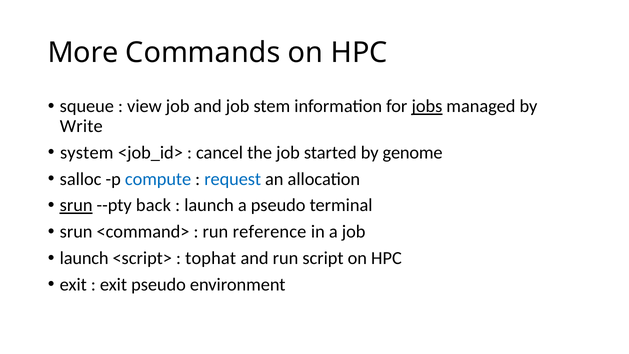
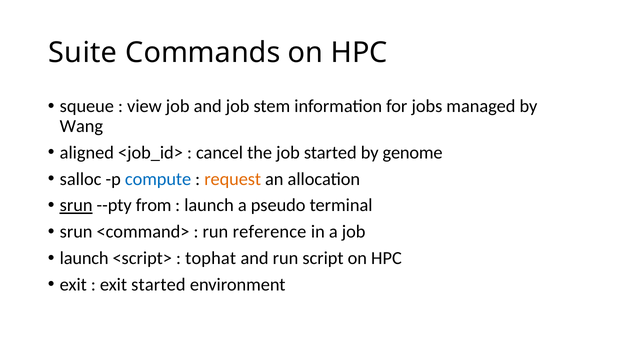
More: More -> Suite
jobs underline: present -> none
Write: Write -> Wang
system: system -> aligned
request colour: blue -> orange
back: back -> from
exit pseudo: pseudo -> started
